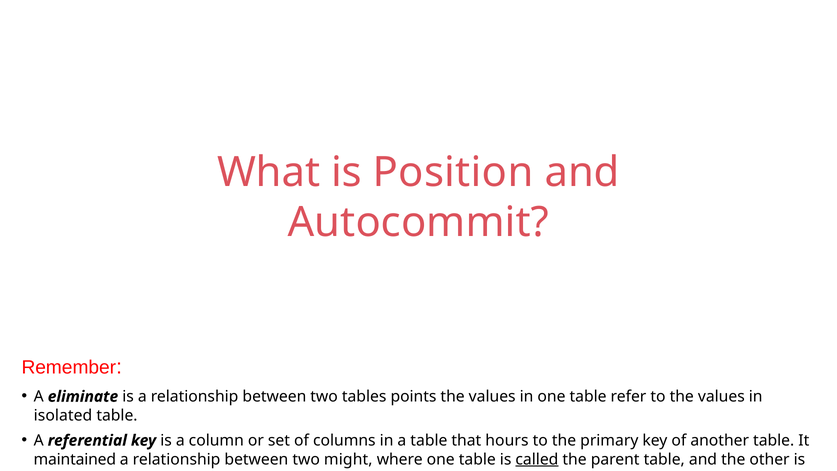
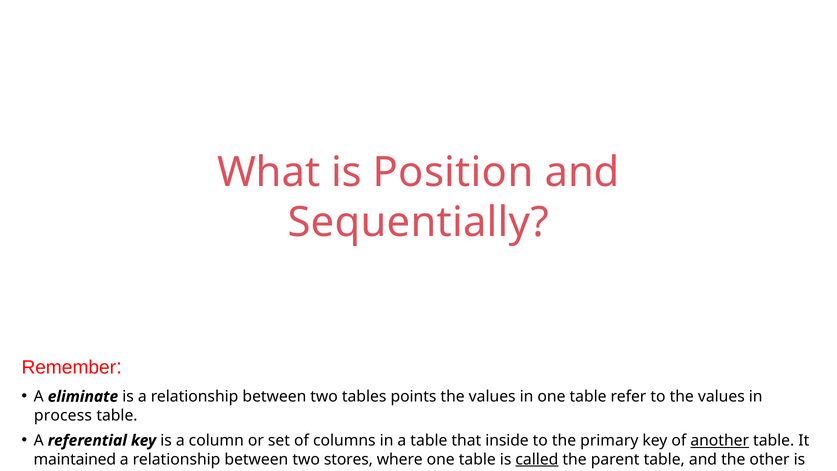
Autocommit: Autocommit -> Sequentially
isolated: isolated -> process
hours: hours -> inside
another underline: none -> present
might: might -> stores
